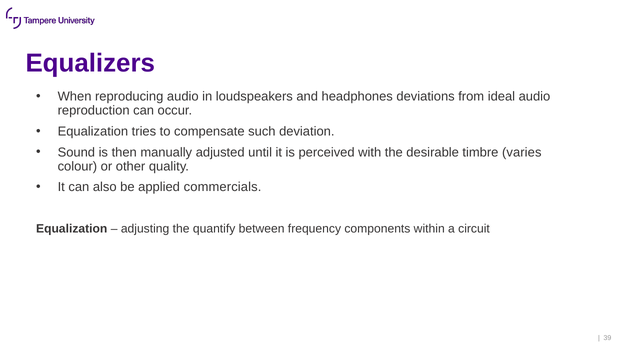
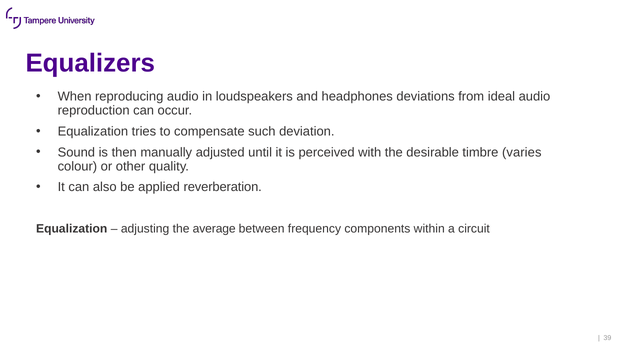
commercials: commercials -> reverberation
quantify: quantify -> average
